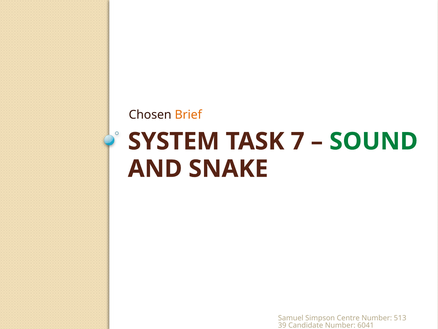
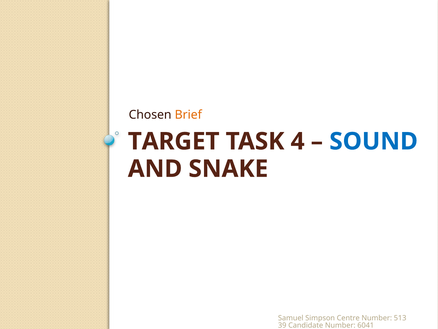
SYSTEM: SYSTEM -> TARGET
7: 7 -> 4
SOUND colour: green -> blue
